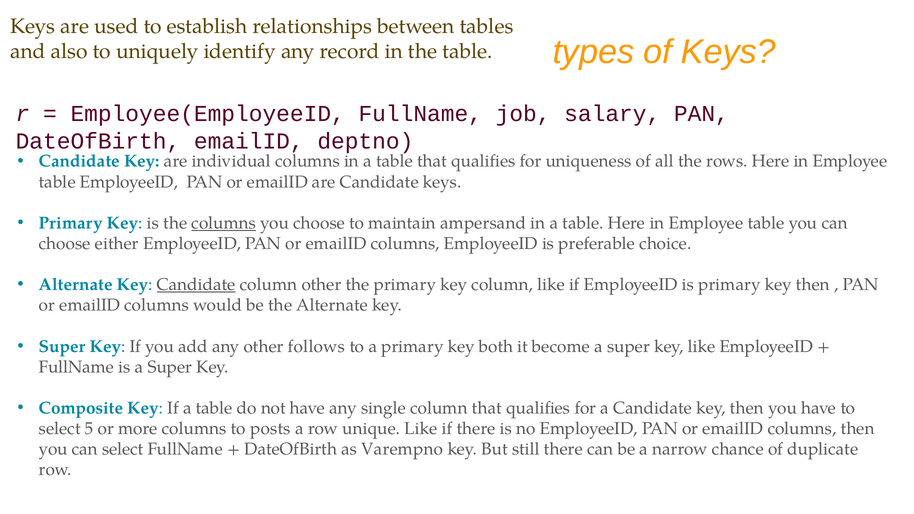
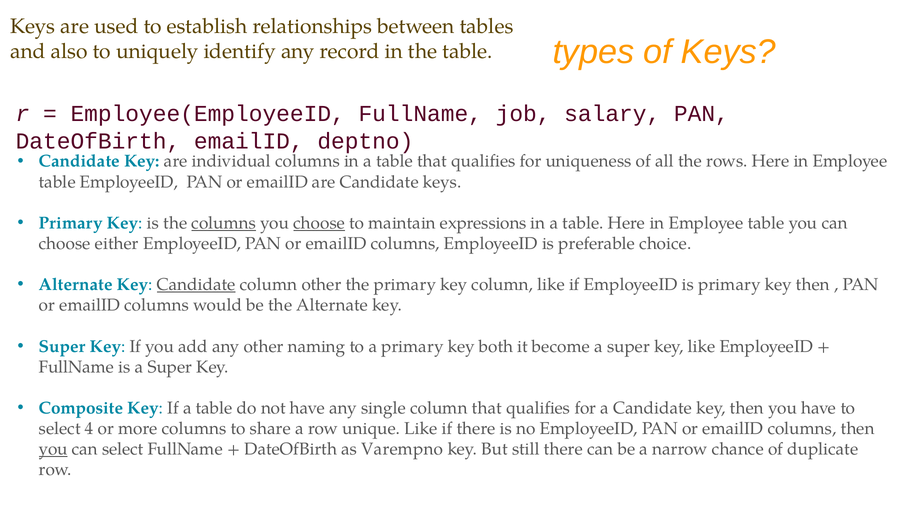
choose at (319, 223) underline: none -> present
ampersand: ampersand -> expressions
follows: follows -> naming
5: 5 -> 4
posts: posts -> share
you at (53, 449) underline: none -> present
